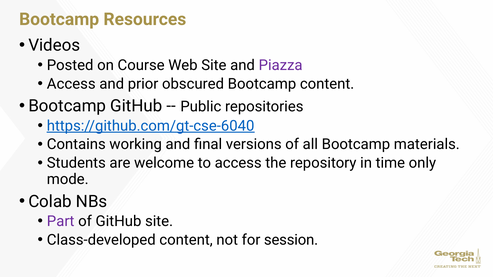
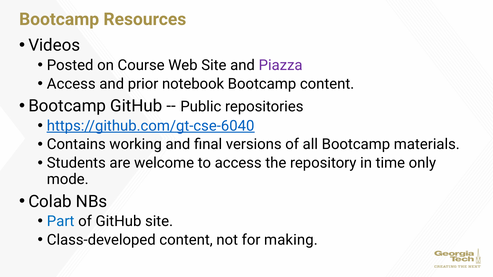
obscured: obscured -> notebook
Part colour: purple -> blue
session: session -> making
